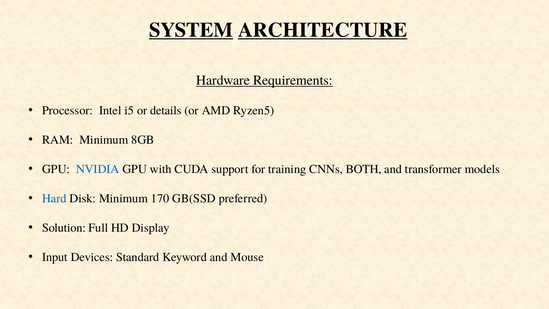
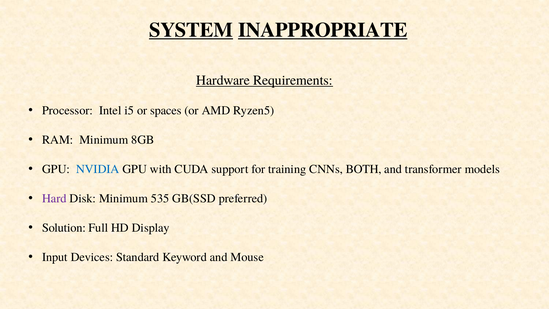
ARCHITECTURE: ARCHITECTURE -> INAPPROPRIATE
details: details -> spaces
Hard colour: blue -> purple
170: 170 -> 535
